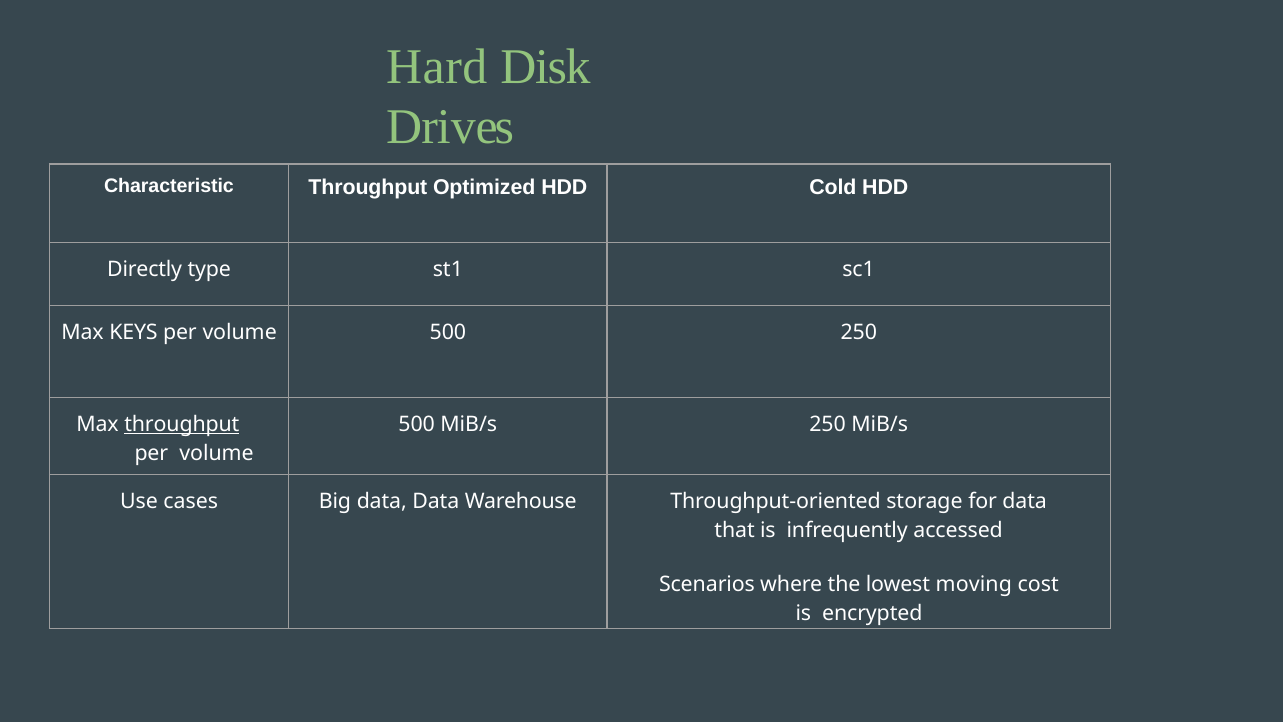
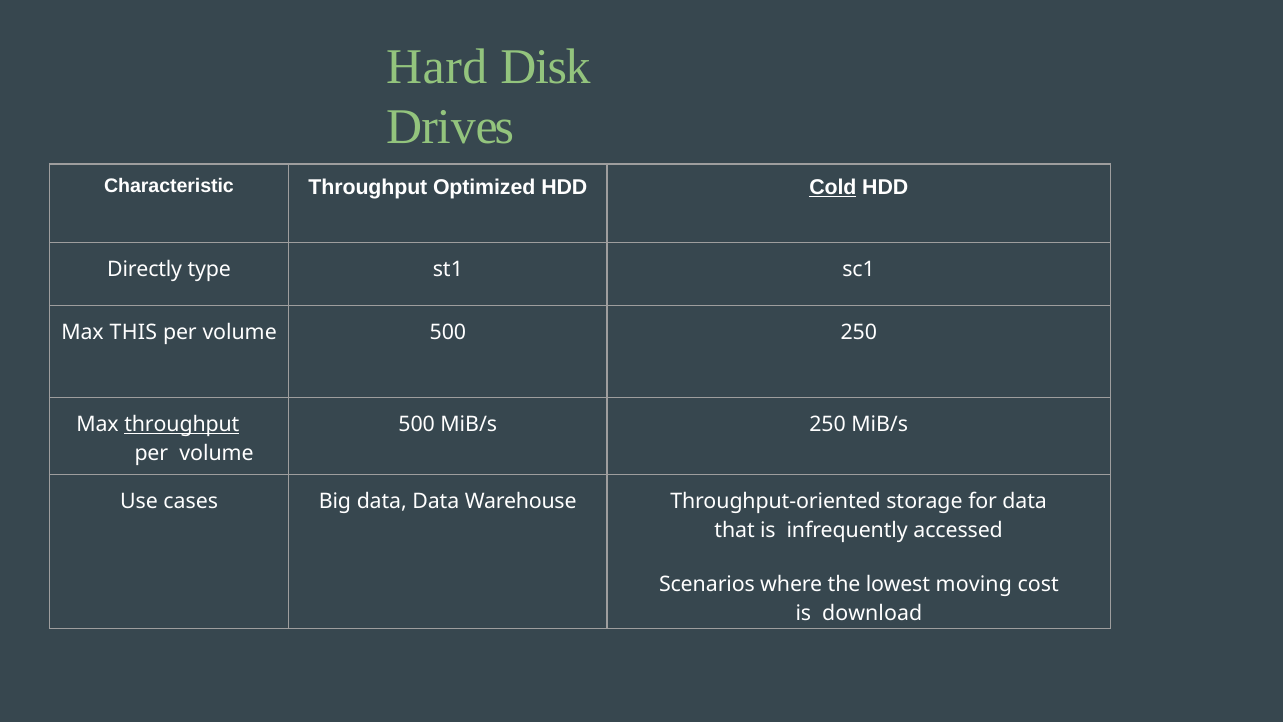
Cold underline: none -> present
KEYS: KEYS -> THIS
encrypted: encrypted -> download
